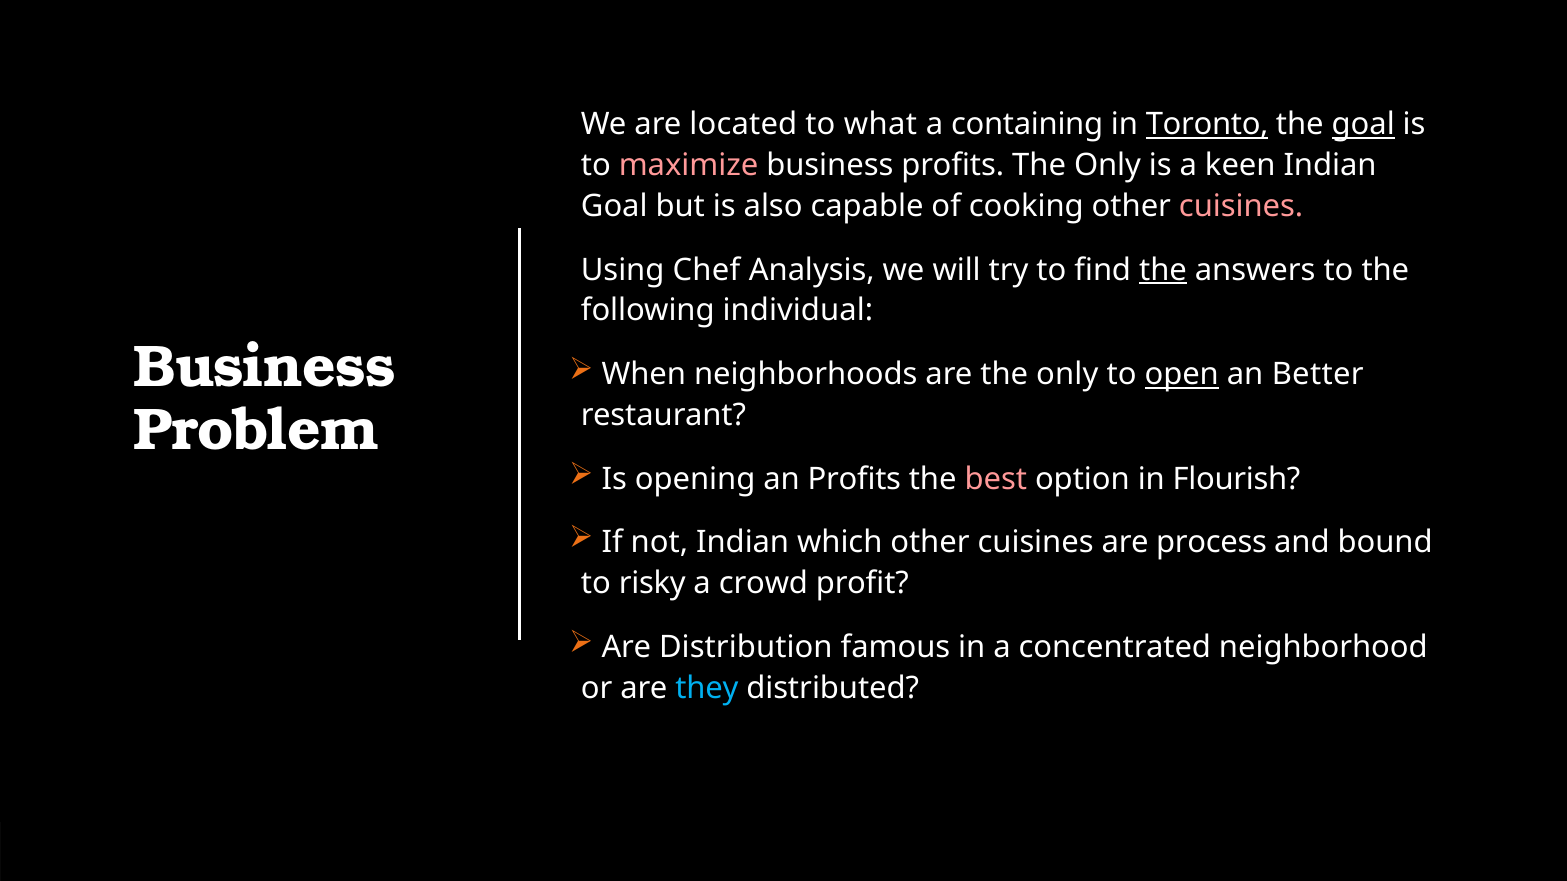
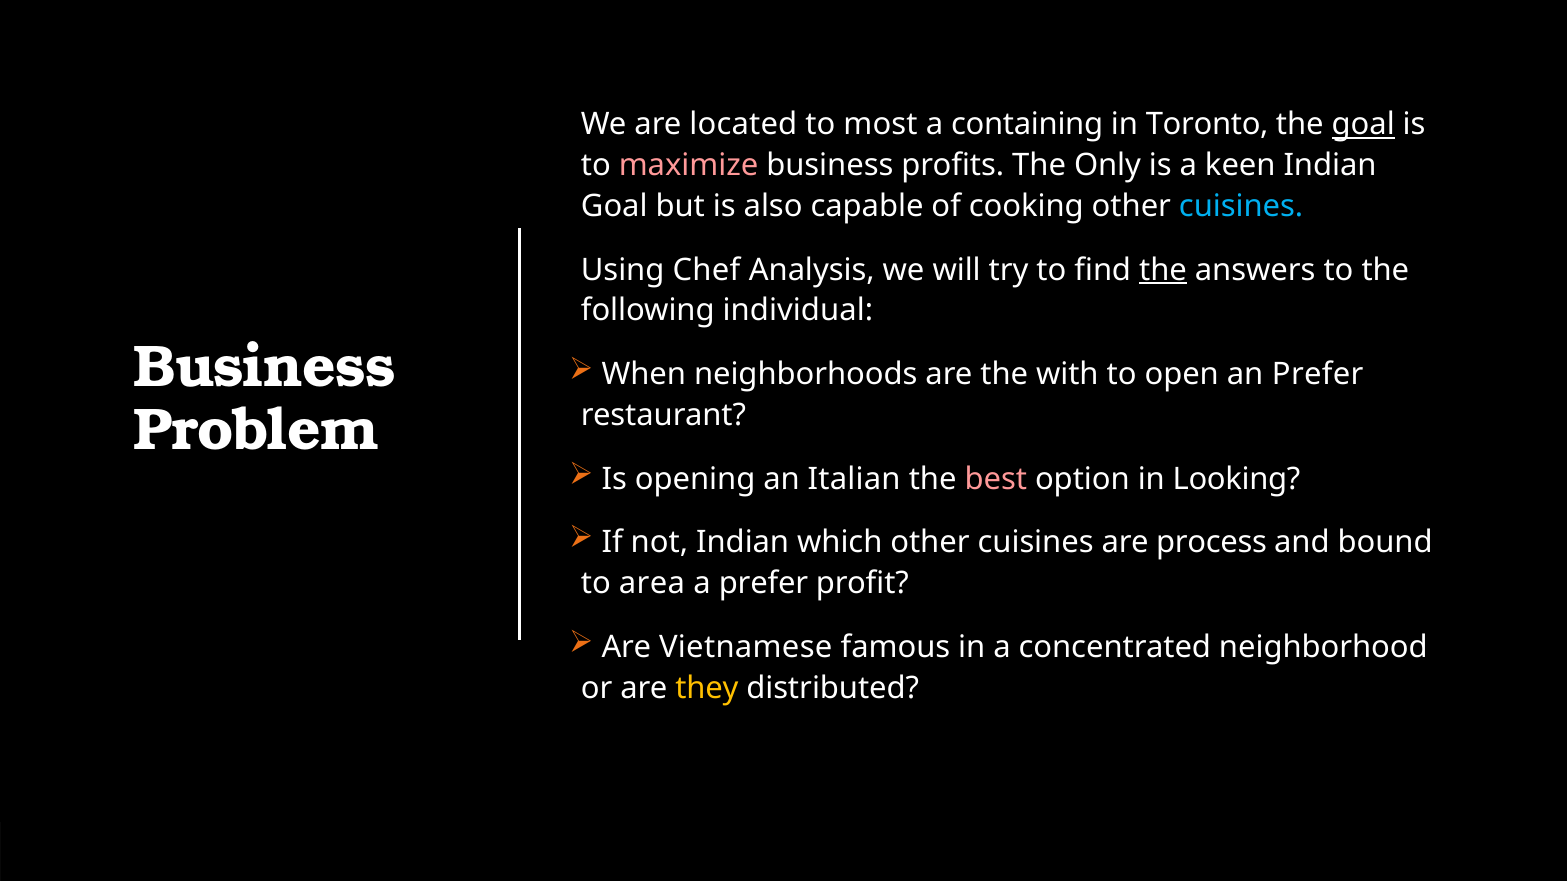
what: what -> most
Toronto underline: present -> none
cuisines at (1241, 206) colour: pink -> light blue
are the only: only -> with
open underline: present -> none
an Better: Better -> Prefer
an Profits: Profits -> Italian
Flourish: Flourish -> Looking
risky: risky -> area
a crowd: crowd -> prefer
Distribution: Distribution -> Vietnamese
they colour: light blue -> yellow
